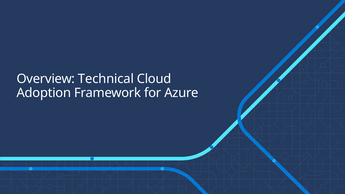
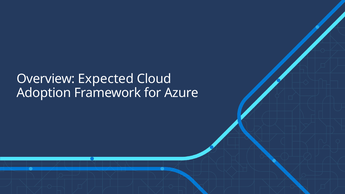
Technical: Technical -> Expected
